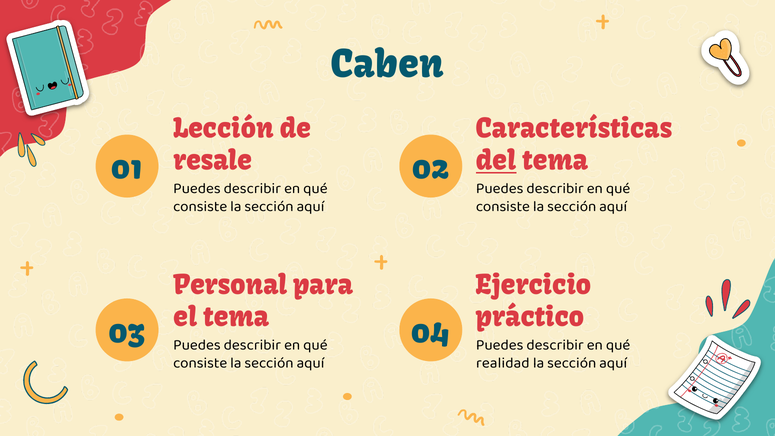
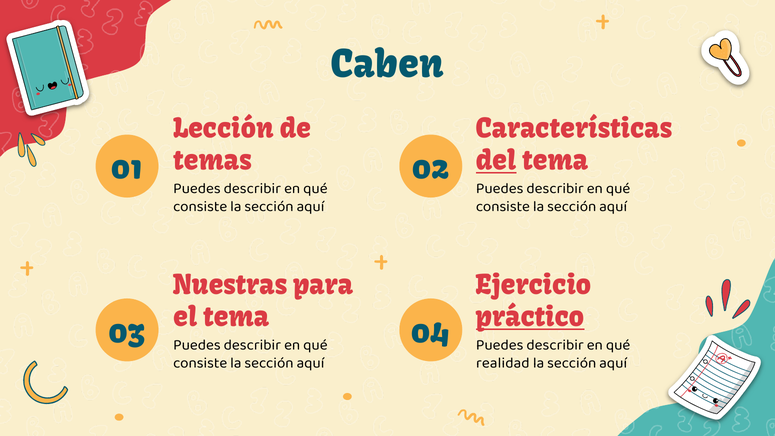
resale: resale -> temas
Personal: Personal -> Nuestras
práctico underline: none -> present
